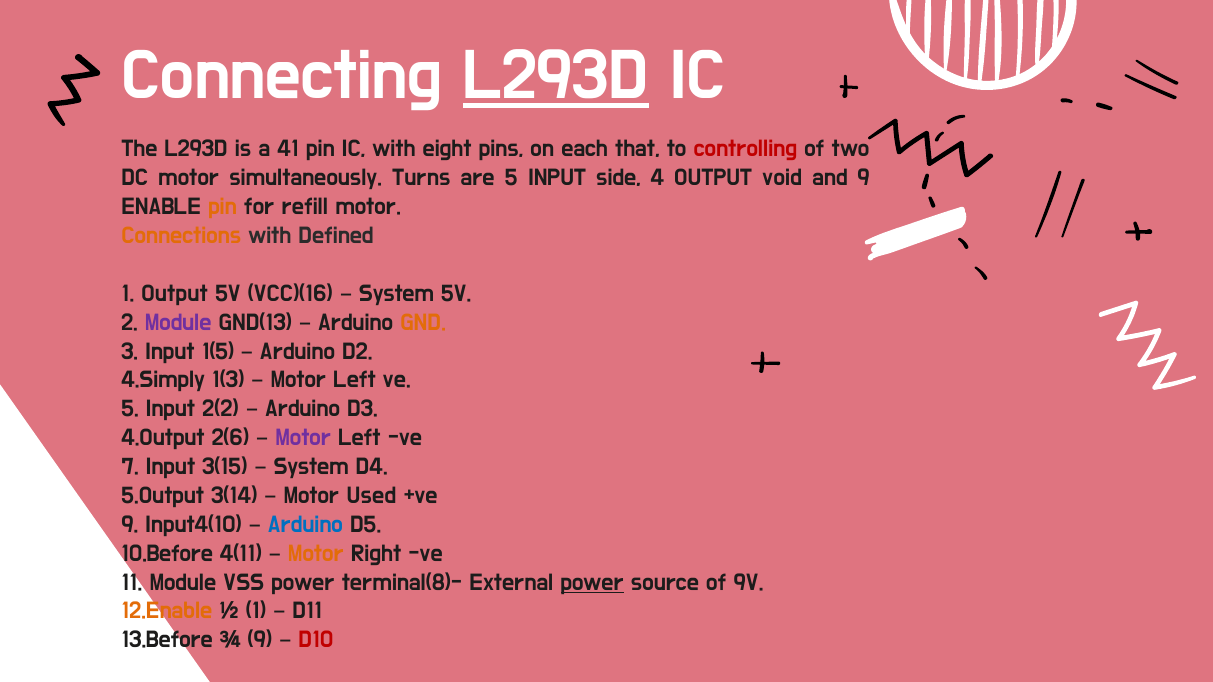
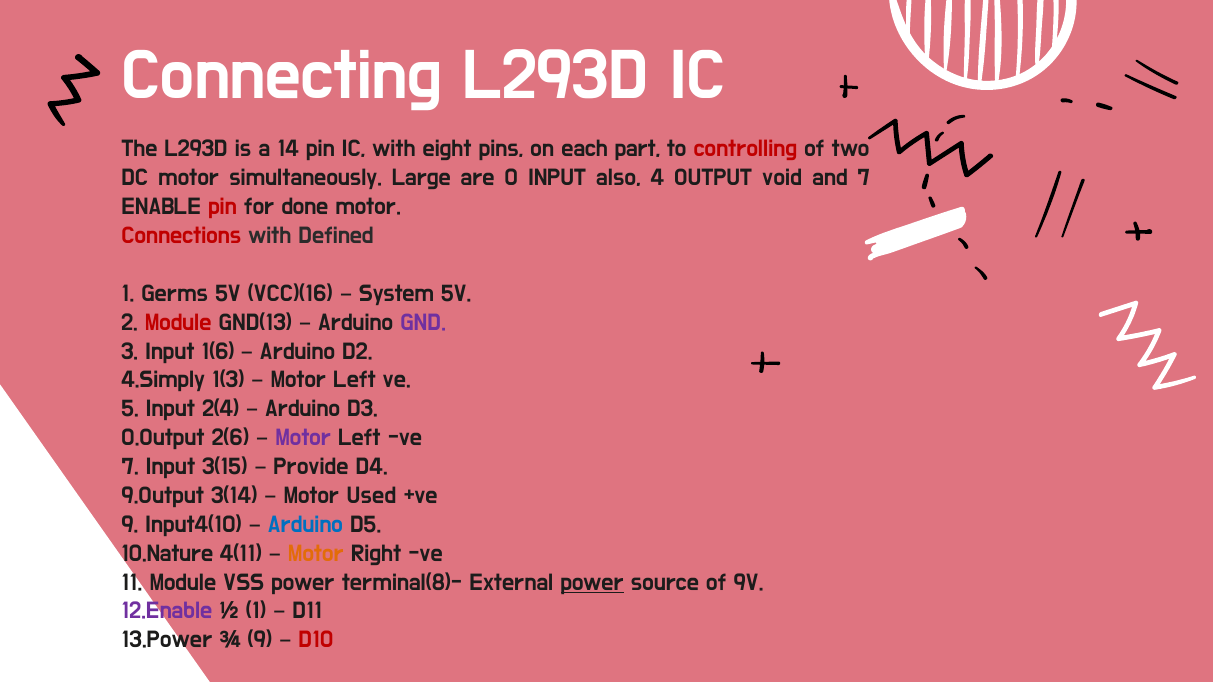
L293D at (556, 75) underline: present -> none
41: 41 -> 14
that: that -> part
Turns: Turns -> Large
are 5: 5 -> 0
side: side -> also
and 9: 9 -> 7
pin at (223, 207) colour: orange -> red
refill: refill -> done
Connections colour: orange -> red
1 Output: Output -> Germs
Module at (178, 322) colour: purple -> red
GND colour: orange -> purple
1(5: 1(5 -> 1(6
2(2: 2(2 -> 2(4
4.Output: 4.Output -> 0.Output
3(15 System: System -> Provide
5.Output: 5.Output -> 9.Output
10.Before: 10.Before -> 10.Nature
12.Enable colour: orange -> purple
13.Before: 13.Before -> 13.Power
